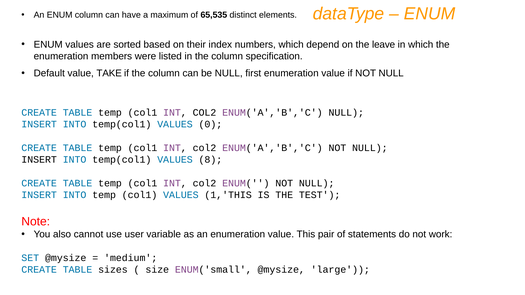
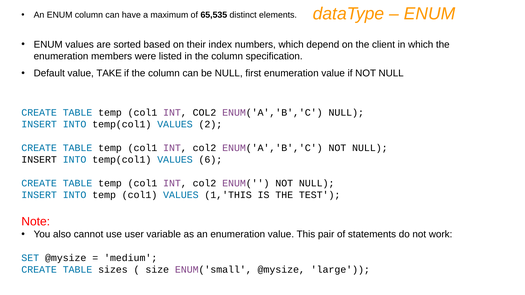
leave: leave -> client
0: 0 -> 2
8: 8 -> 6
